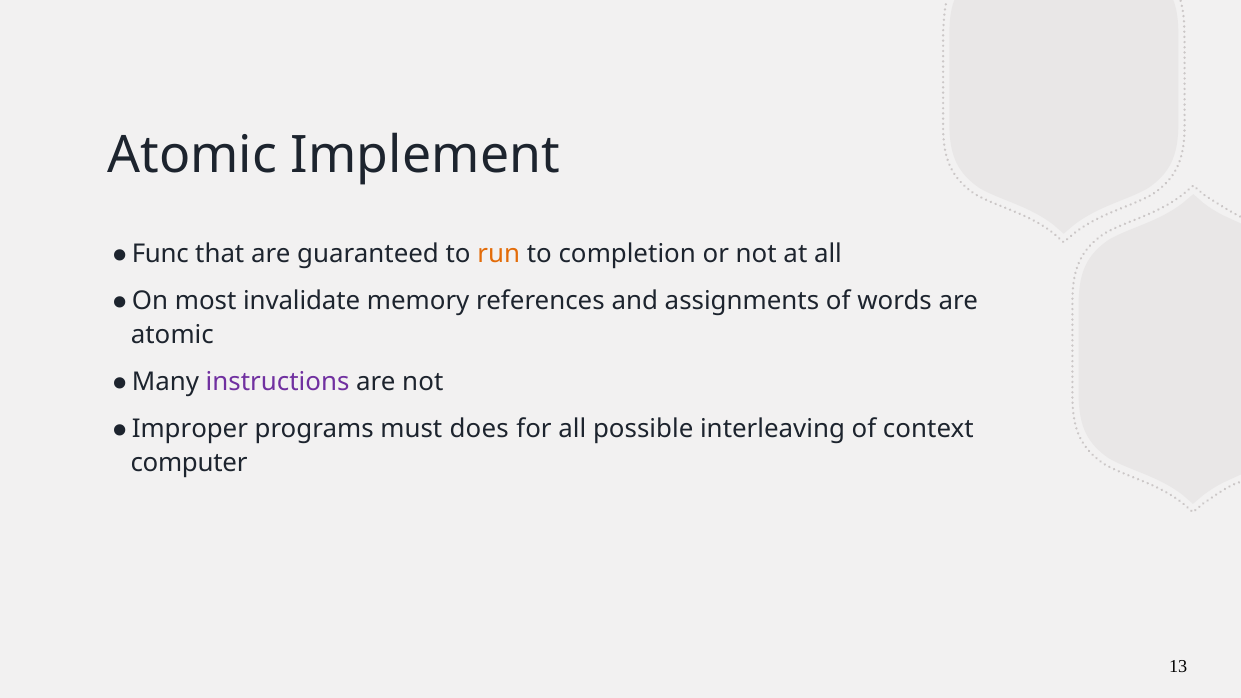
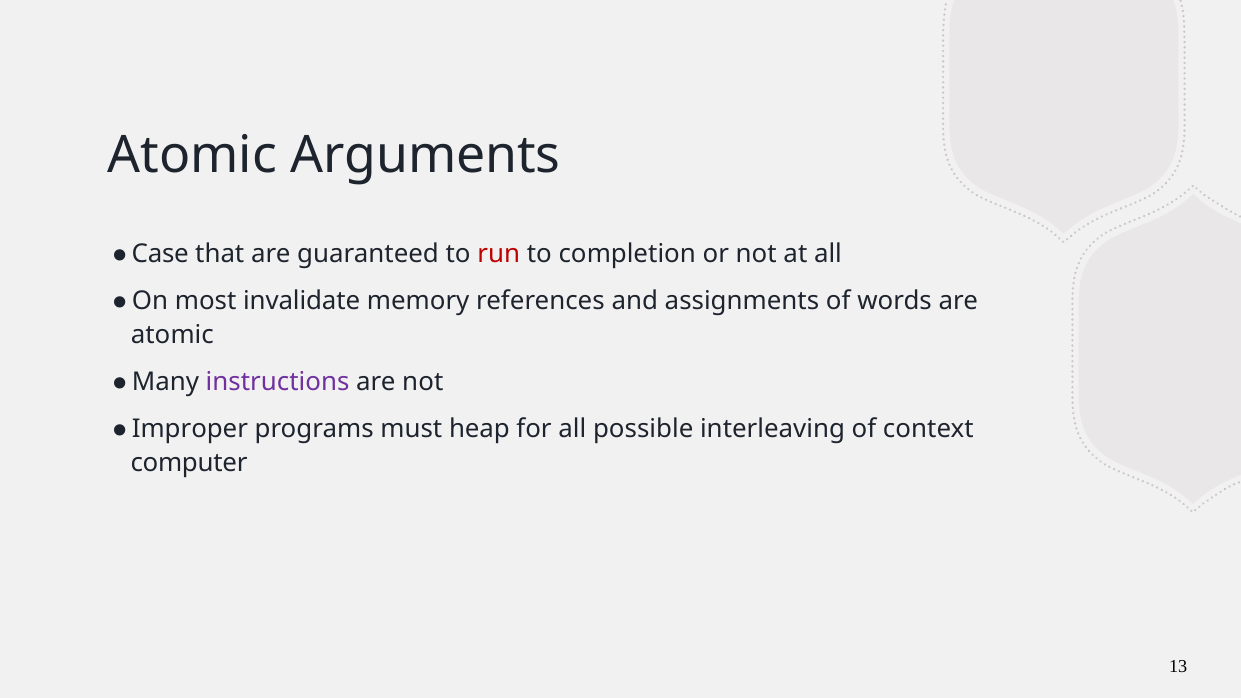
Implement: Implement -> Arguments
Func: Func -> Case
run colour: orange -> red
does: does -> heap
